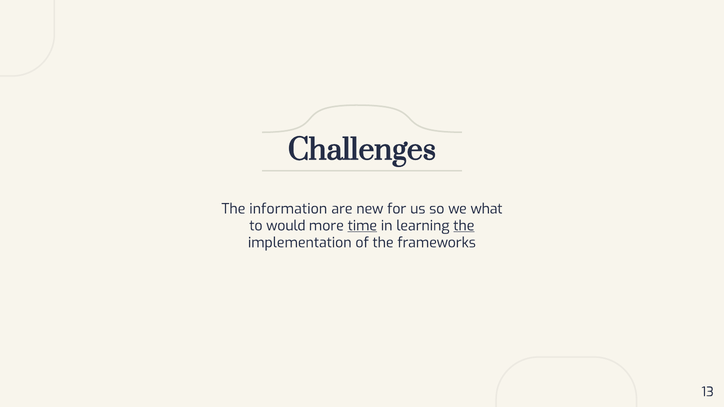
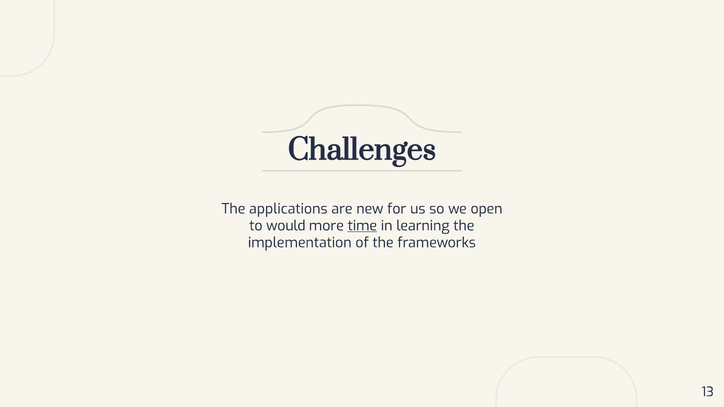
information: information -> applications
what: what -> open
the at (464, 226) underline: present -> none
